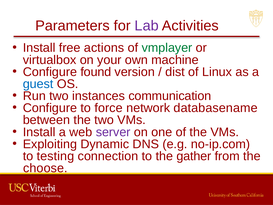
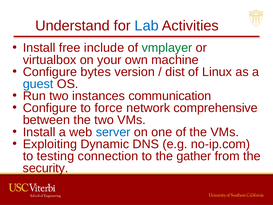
Parameters: Parameters -> Understand
Lab colour: purple -> blue
actions: actions -> include
found: found -> bytes
databasename: databasename -> comprehensive
server colour: purple -> blue
choose: choose -> security
